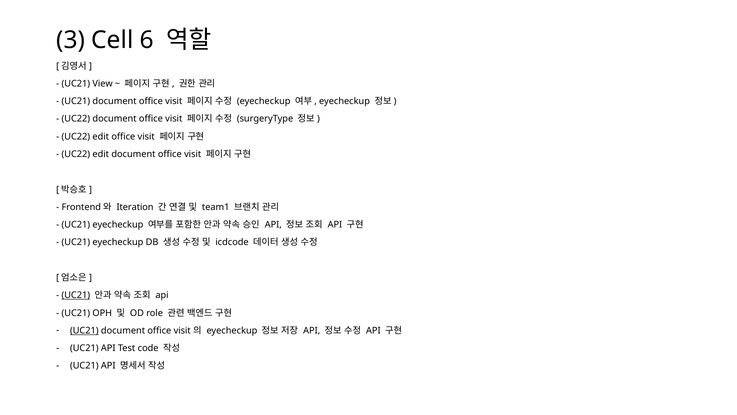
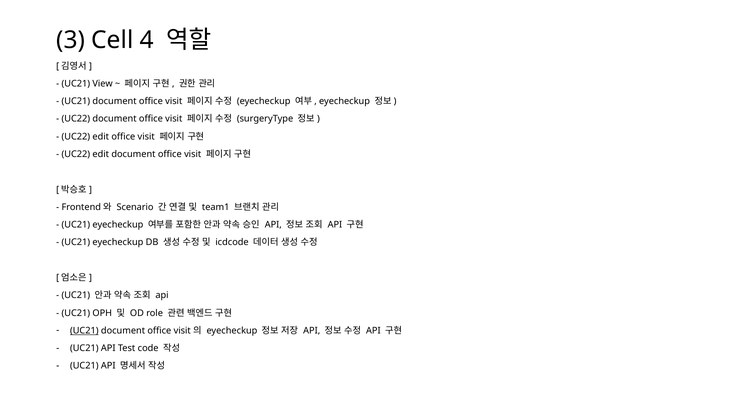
6: 6 -> 4
Iteration: Iteration -> Scenario
UC21 at (76, 295) underline: present -> none
